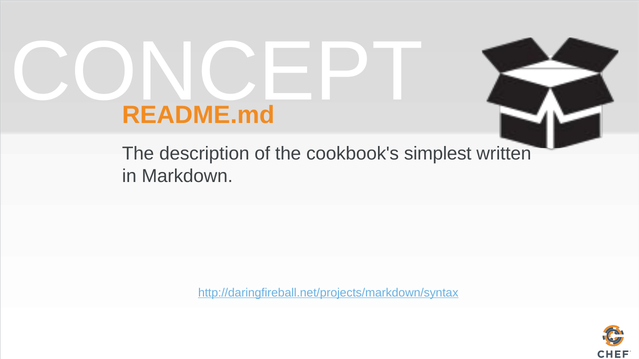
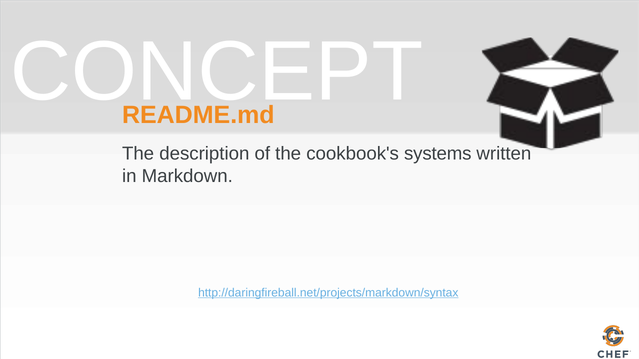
simplest: simplest -> systems
